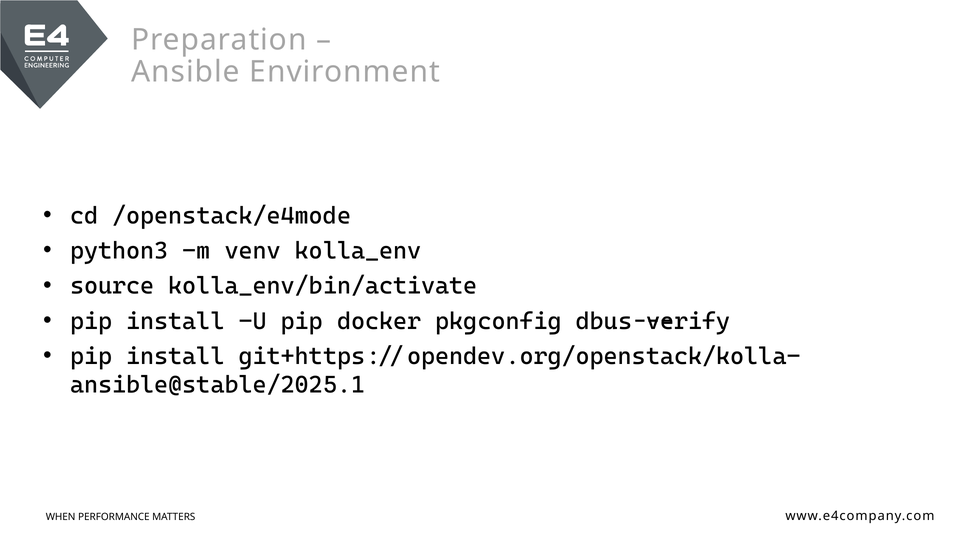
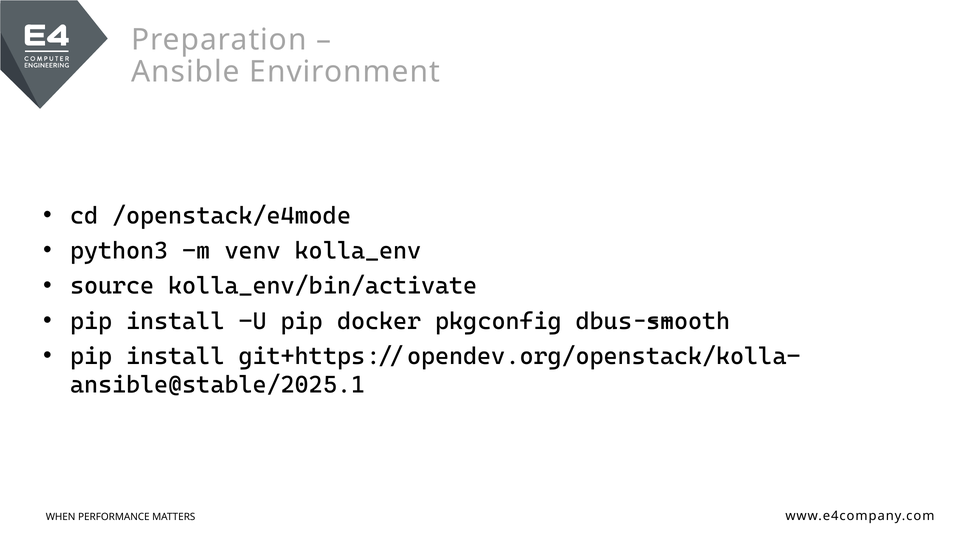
dbus-verify: dbus-verify -> dbus-smooth
